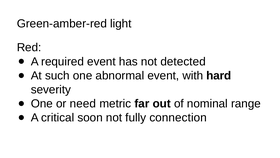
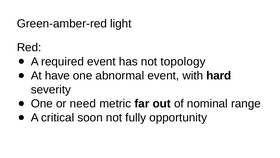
detected: detected -> topology
such: such -> have
connection: connection -> opportunity
